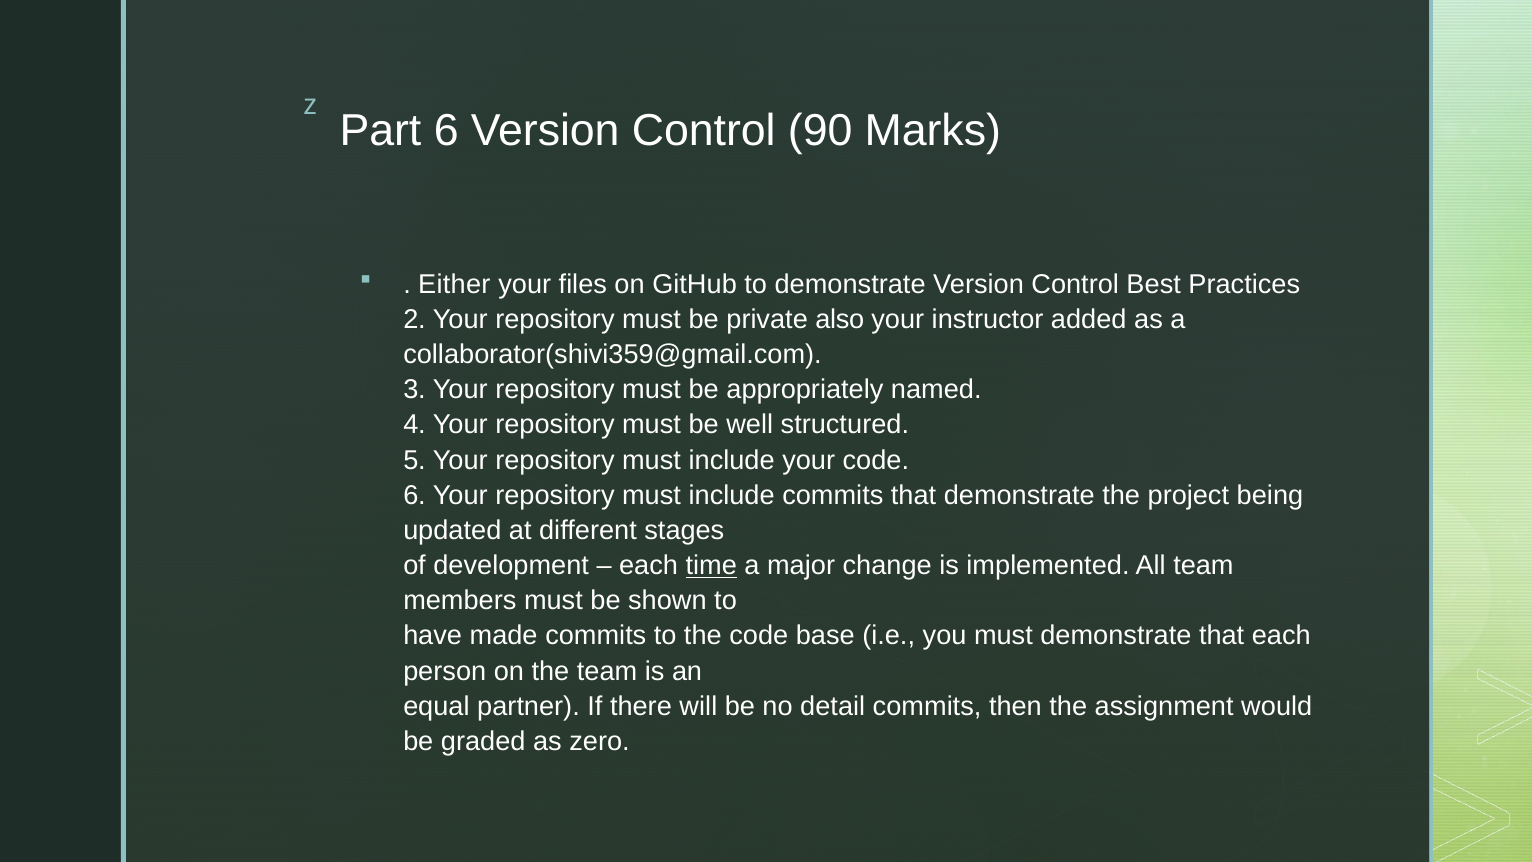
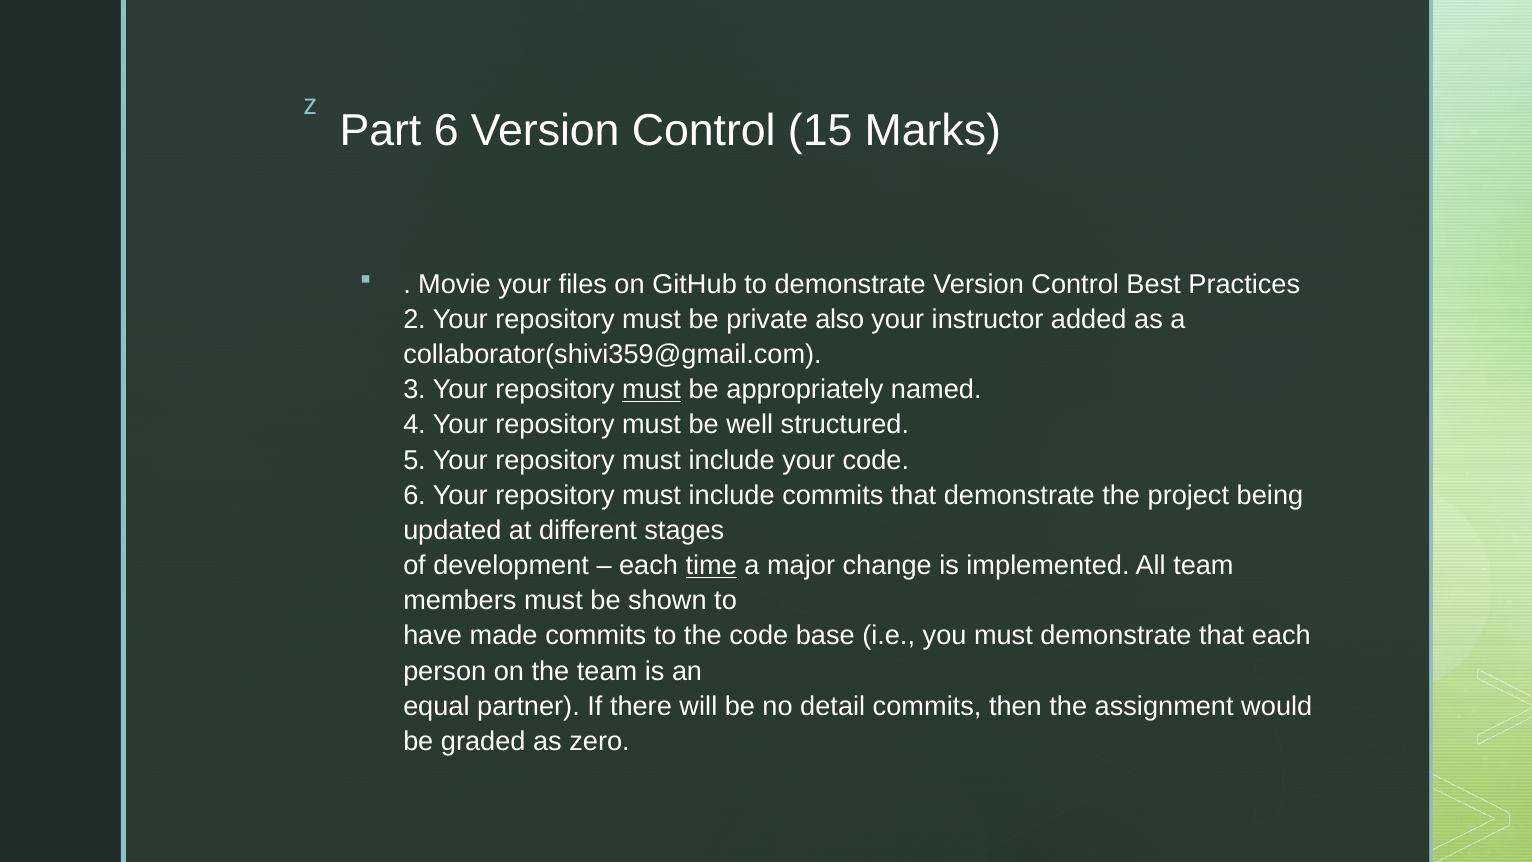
90: 90 -> 15
Either: Either -> Movie
must at (652, 390) underline: none -> present
